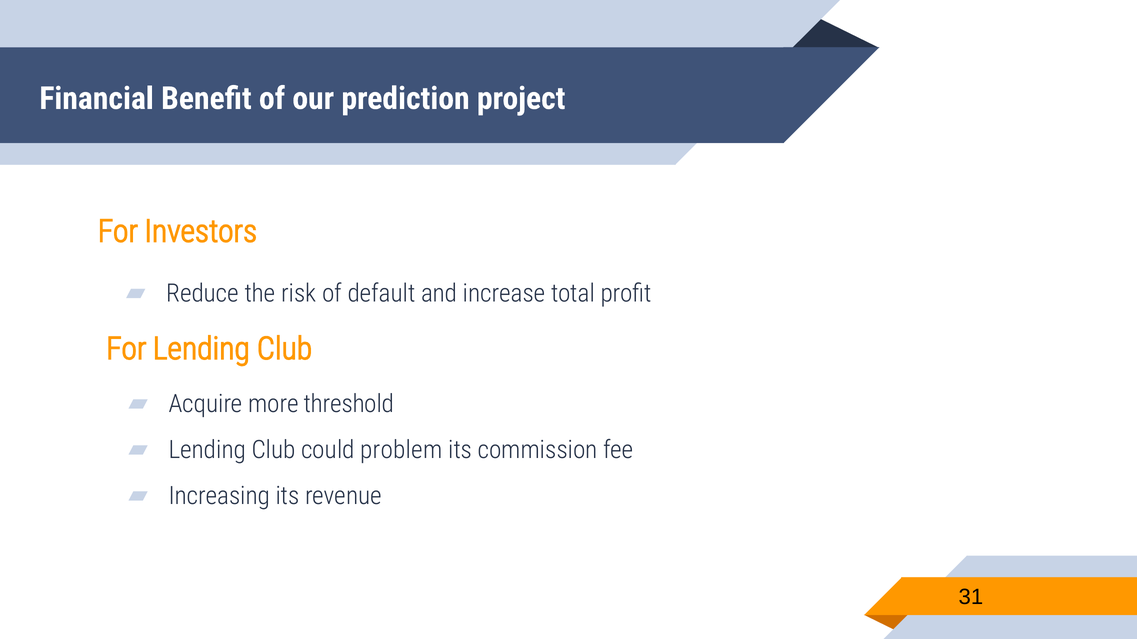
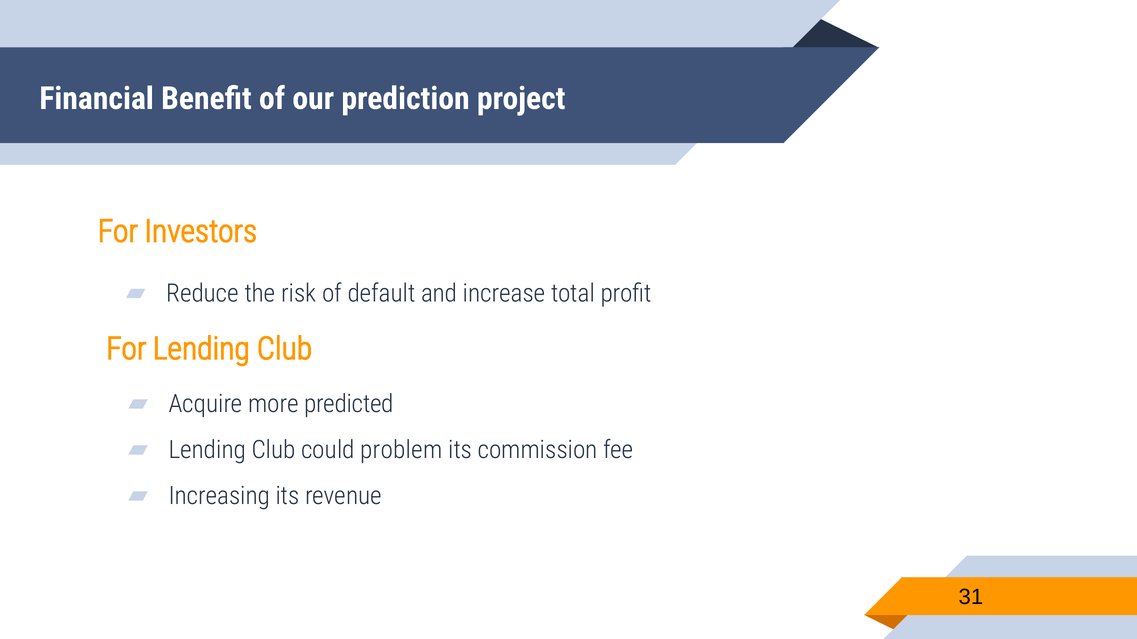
threshold: threshold -> predicted
